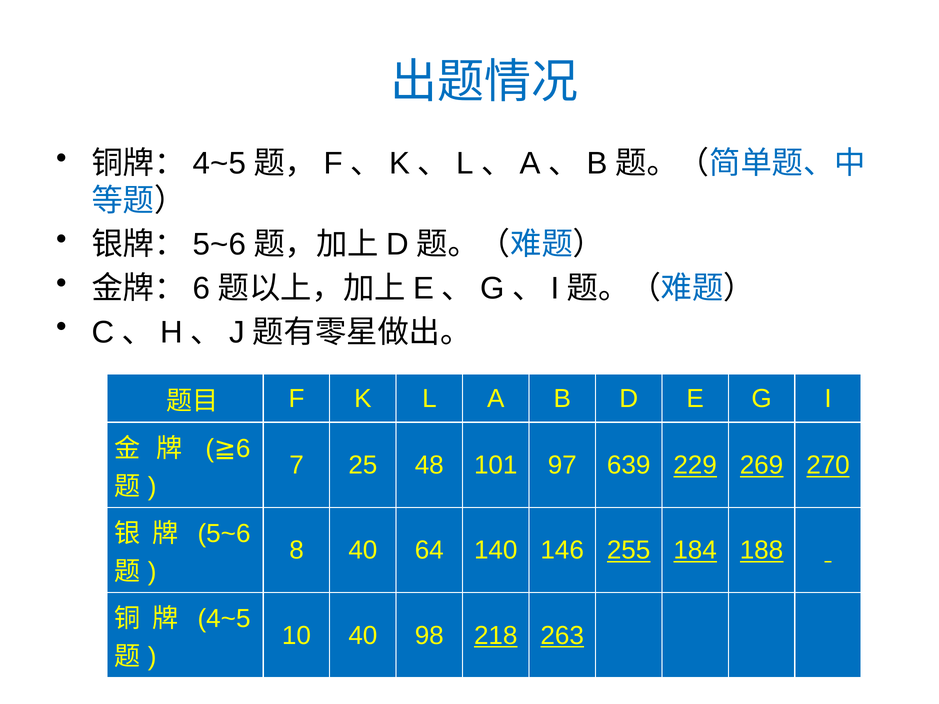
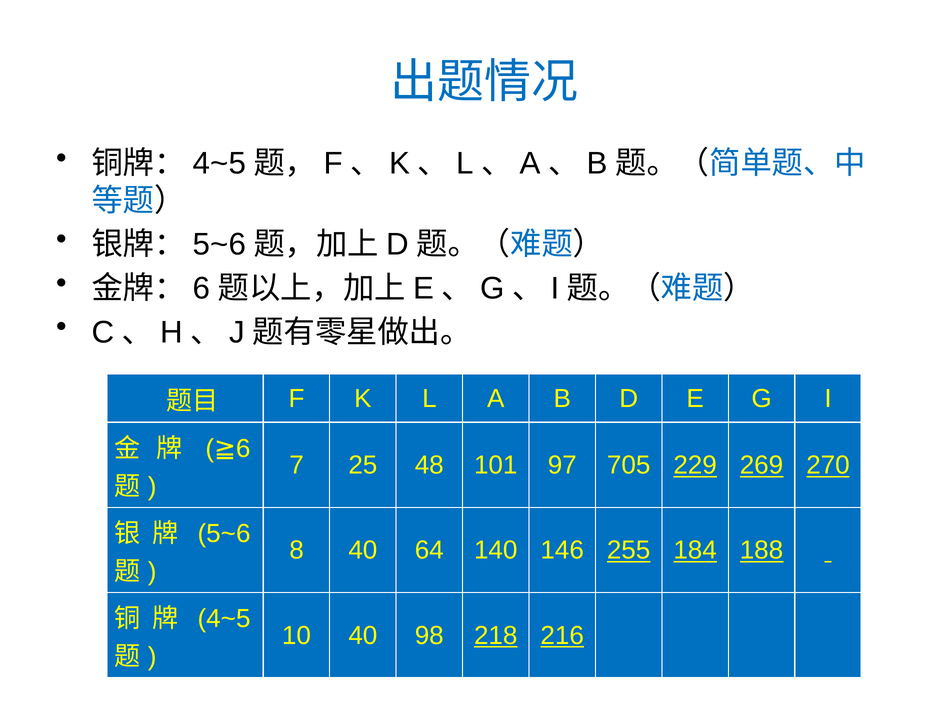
639: 639 -> 705
263: 263 -> 216
